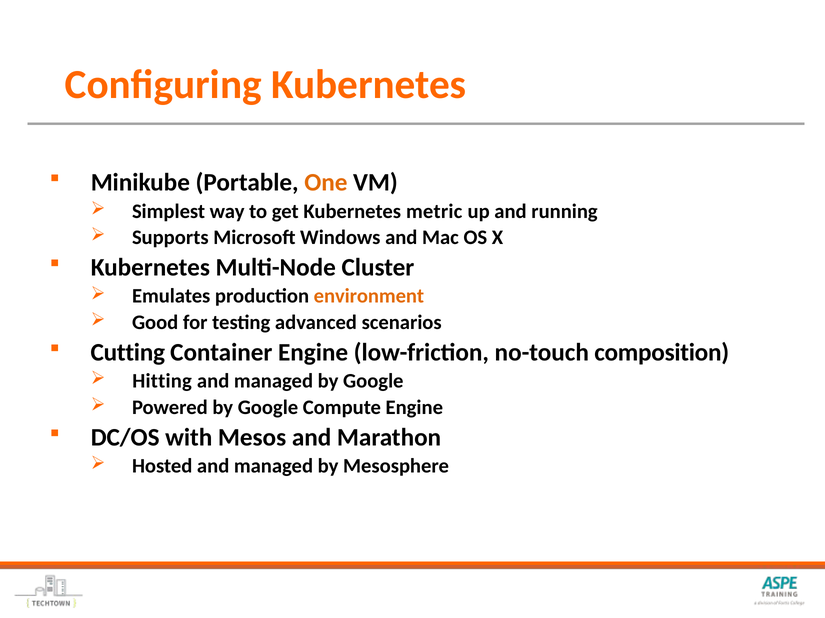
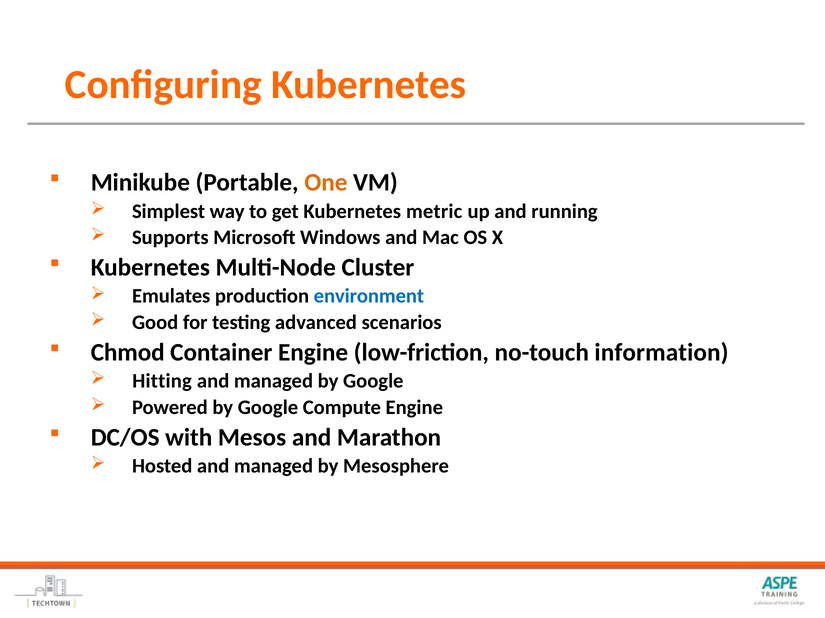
environment colour: orange -> blue
Cutting: Cutting -> Chmod
composition: composition -> information
